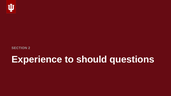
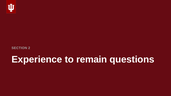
should: should -> remain
